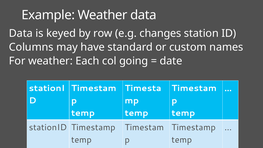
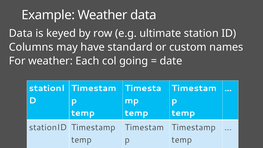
changes: changes -> ultimate
